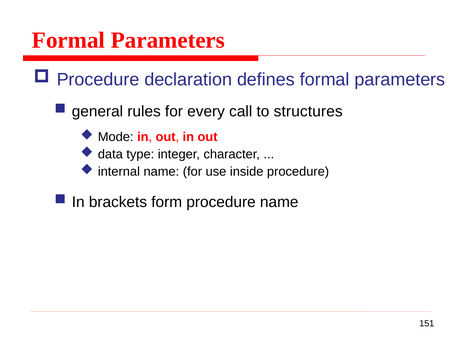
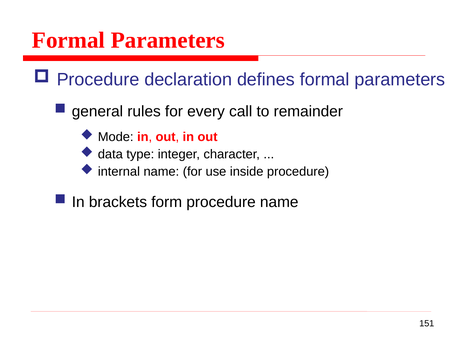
structures: structures -> remainder
